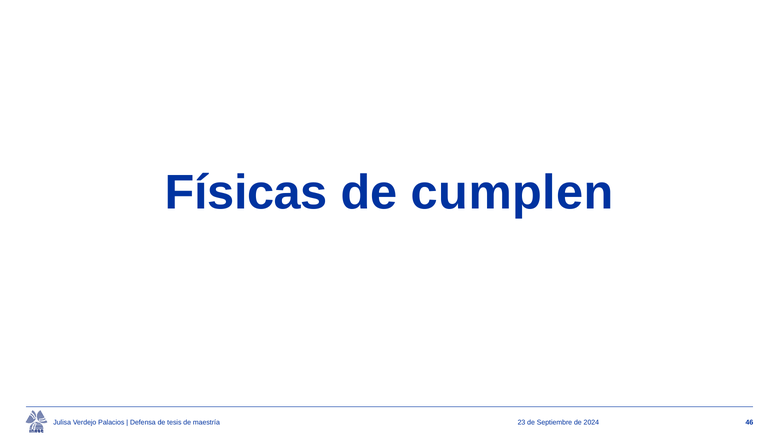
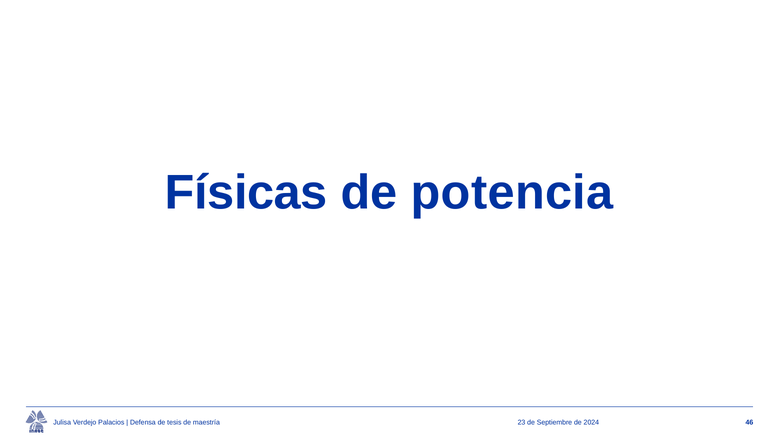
cumplen: cumplen -> potencia
